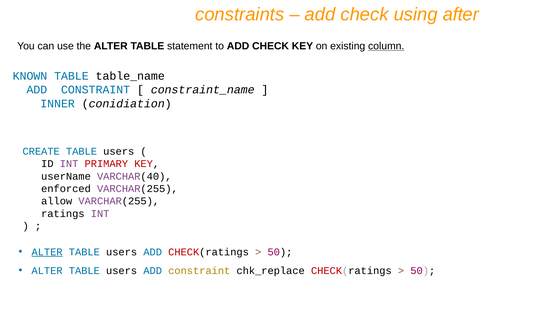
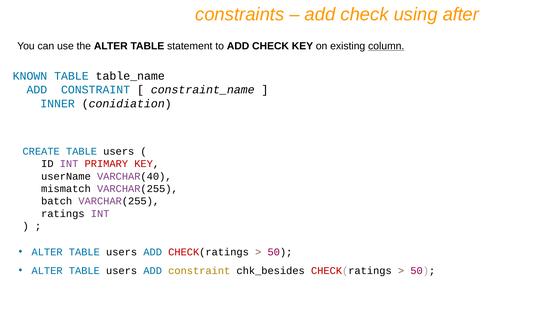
enforced: enforced -> mismatch
allow: allow -> batch
ALTER at (47, 252) underline: present -> none
chk_replace: chk_replace -> chk_besides
